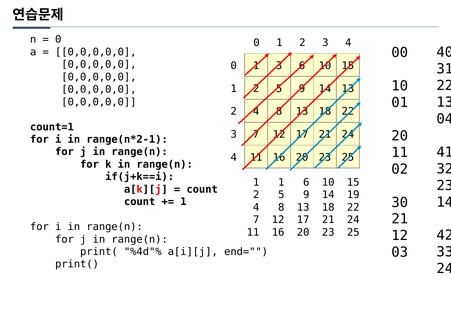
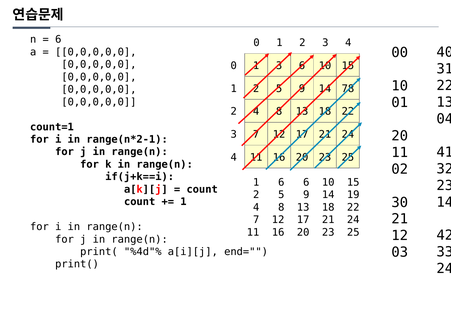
0 at (58, 40): 0 -> 6
14 13: 13 -> 78
1 1: 1 -> 6
